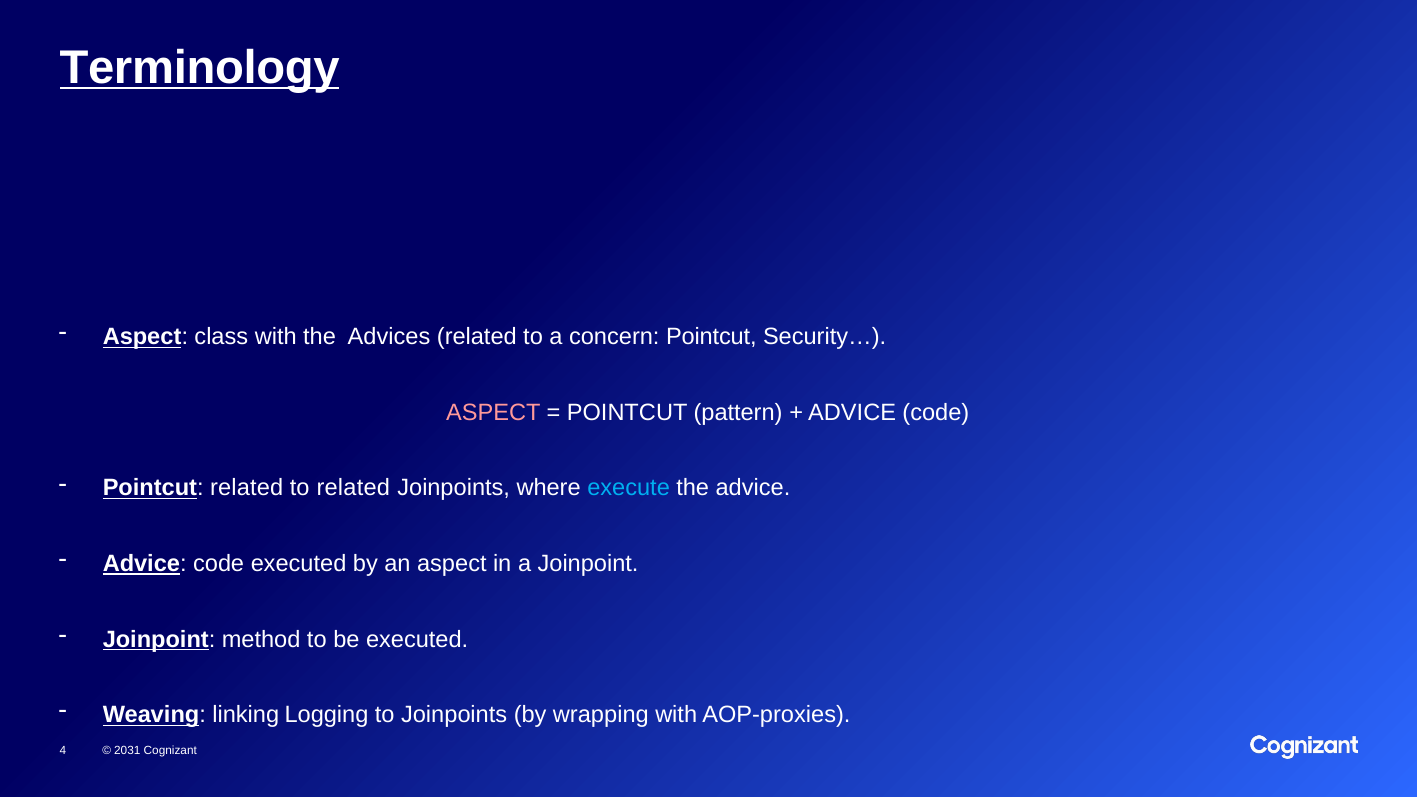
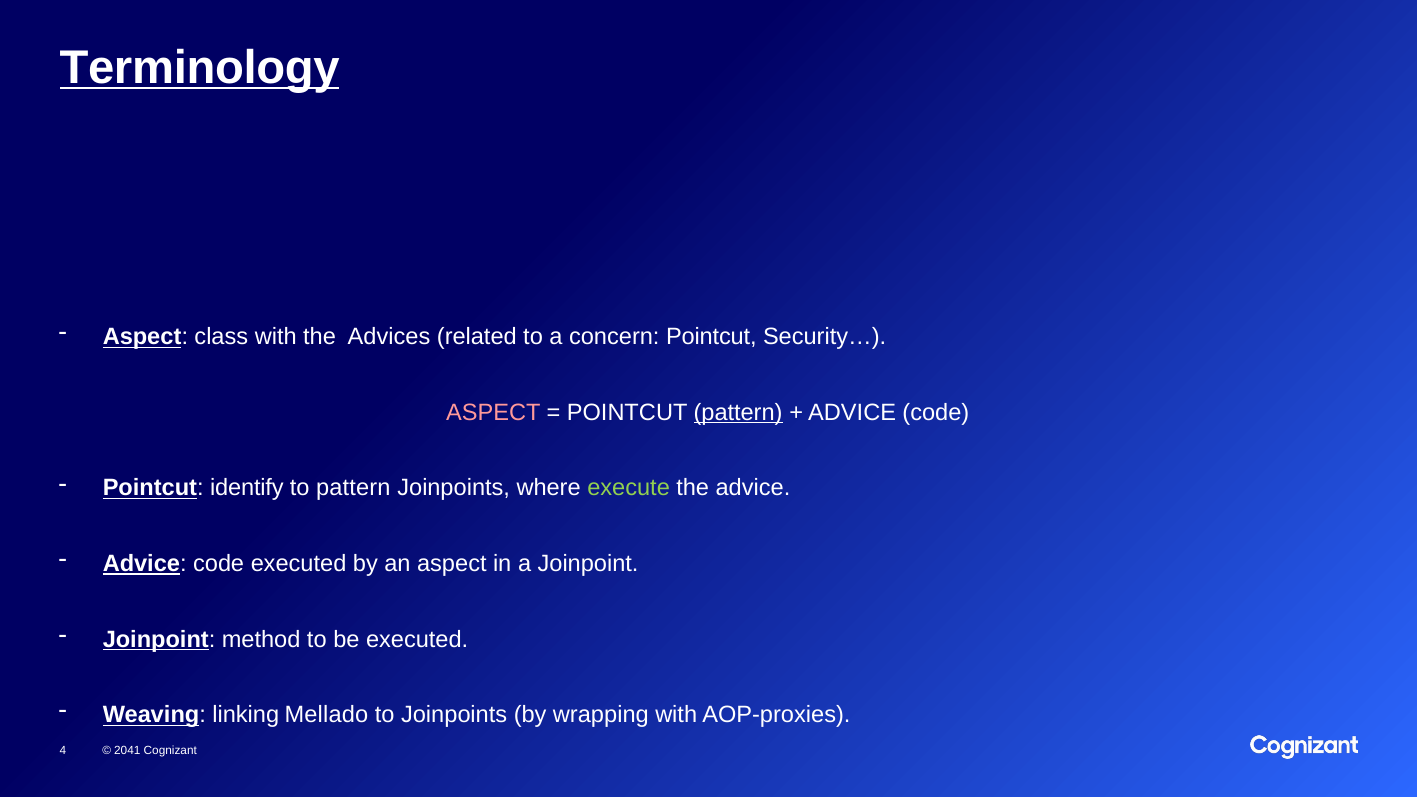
pattern at (738, 413) underline: none -> present
Pointcut related: related -> identify
to related: related -> pattern
execute colour: light blue -> light green
Logging: Logging -> Mellado
2031: 2031 -> 2041
